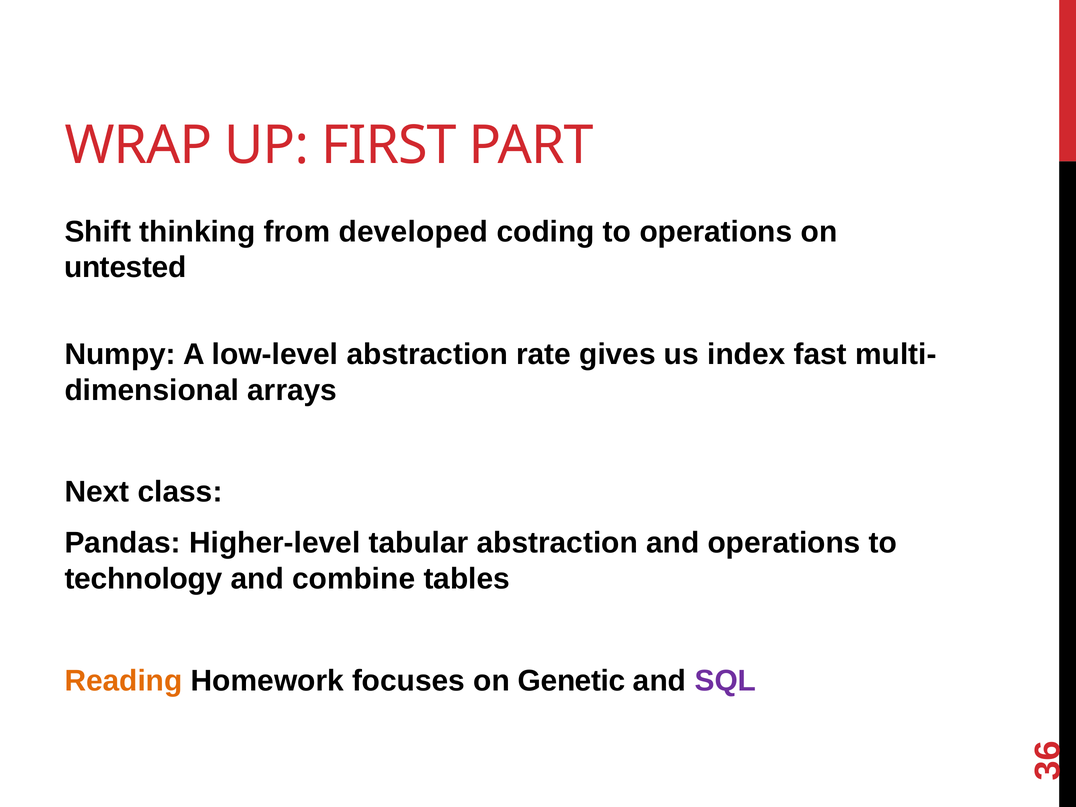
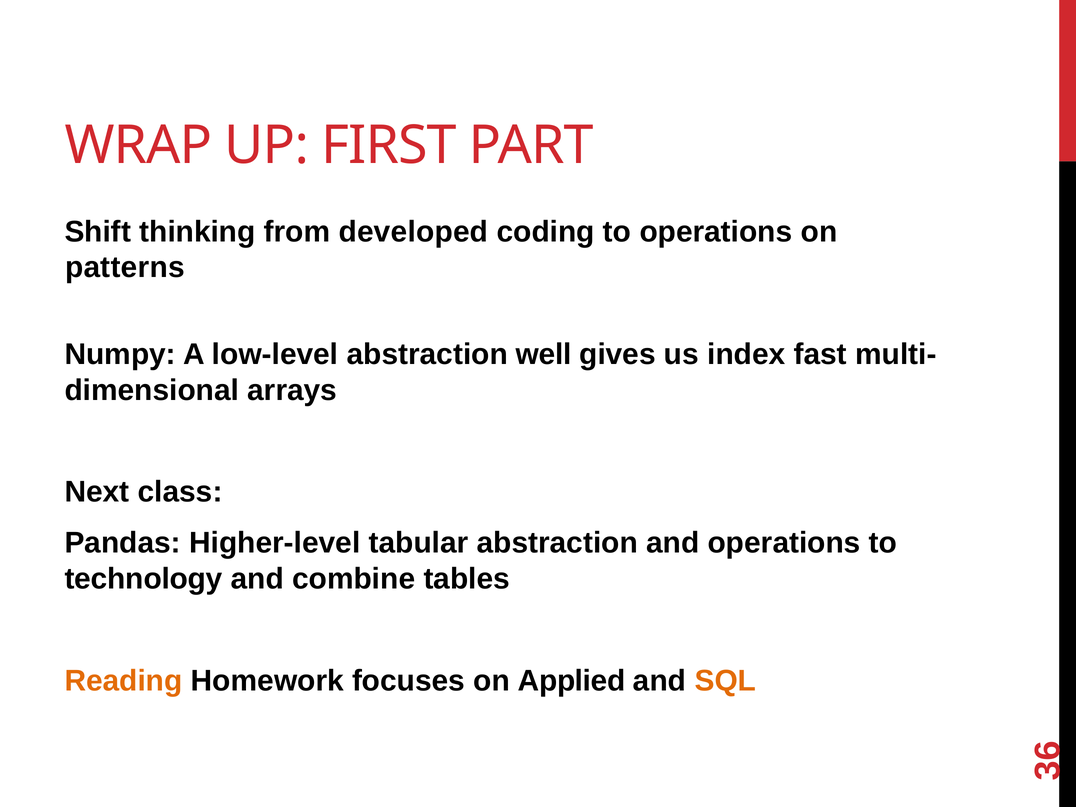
untested: untested -> patterns
rate: rate -> well
Genetic: Genetic -> Applied
SQL colour: purple -> orange
